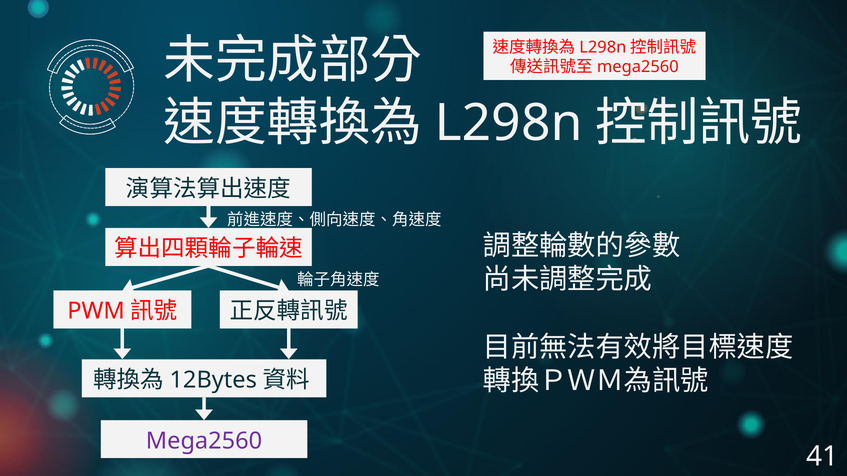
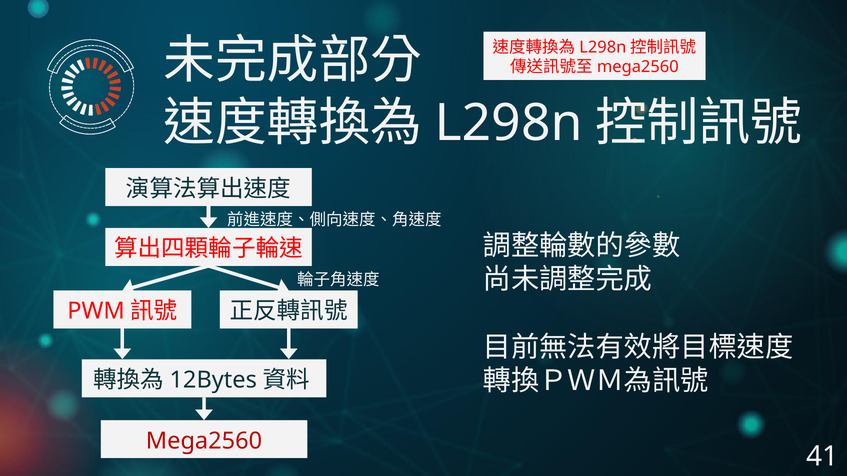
Mega2560 colour: purple -> red
